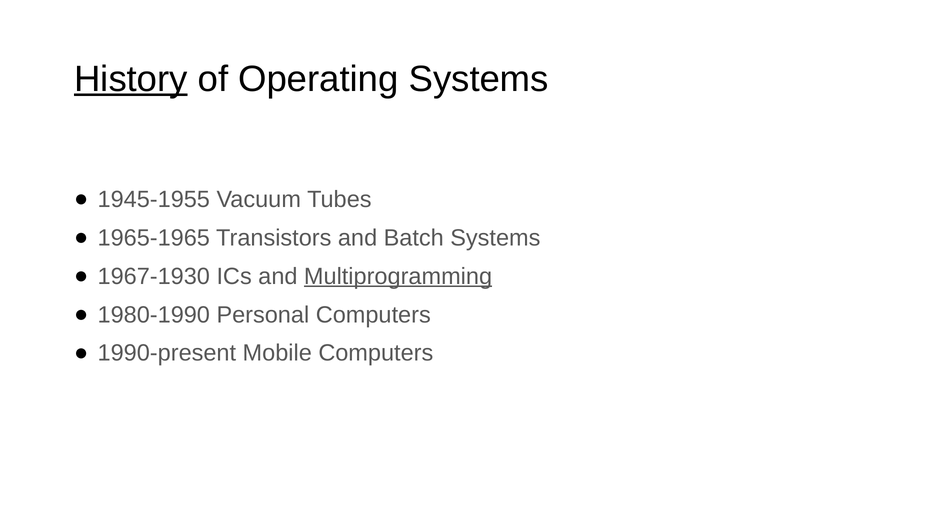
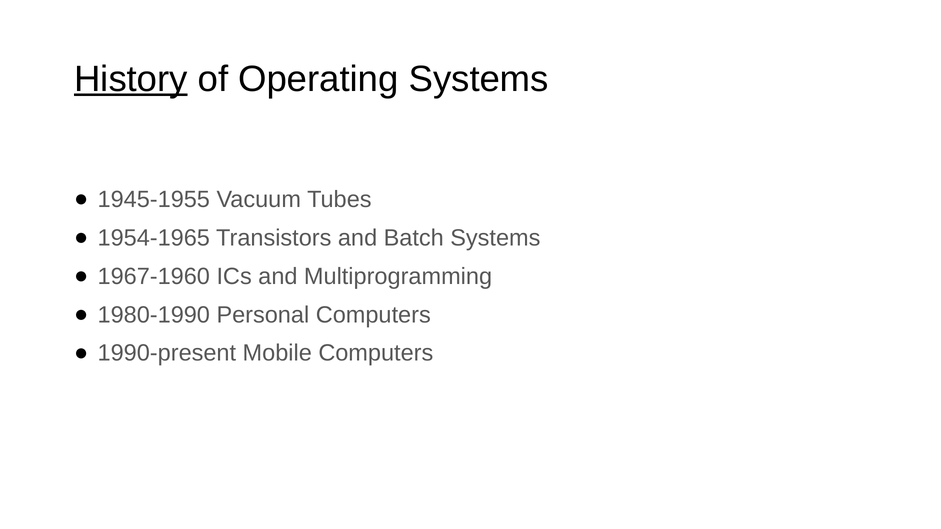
1965-1965: 1965-1965 -> 1954-1965
1967-1930: 1967-1930 -> 1967-1960
Multiprogramming underline: present -> none
